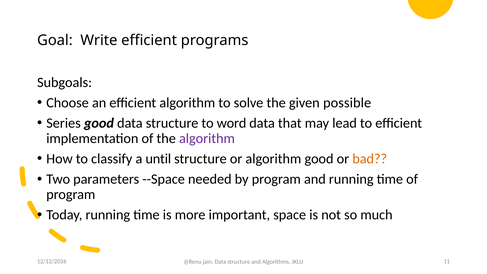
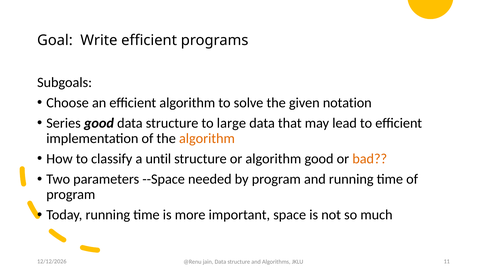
possible: possible -> notation
word: word -> large
algorithm at (207, 138) colour: purple -> orange
